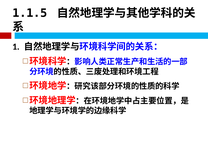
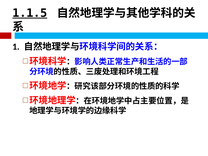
1.1.5 underline: none -> present
